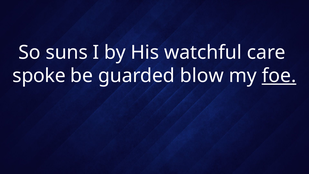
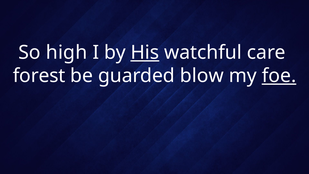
suns: suns -> high
His underline: none -> present
spoke: spoke -> forest
